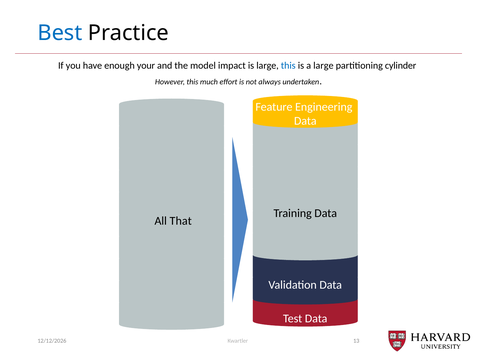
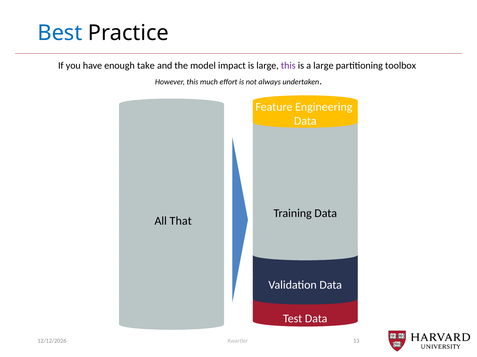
your: your -> take
this at (288, 66) colour: blue -> purple
cylinder: cylinder -> toolbox
